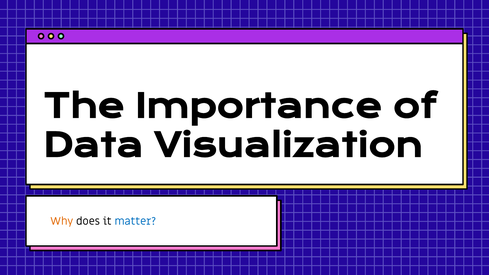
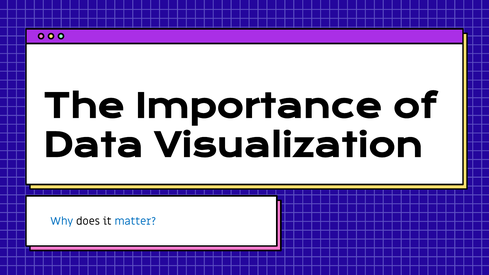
Why colour: orange -> blue
